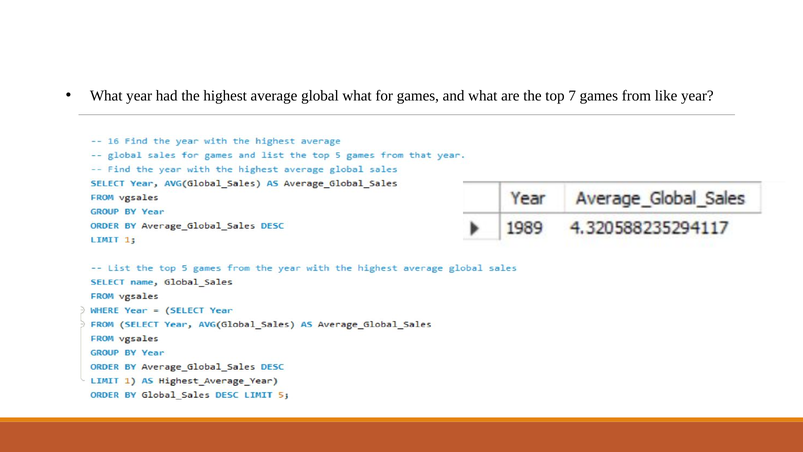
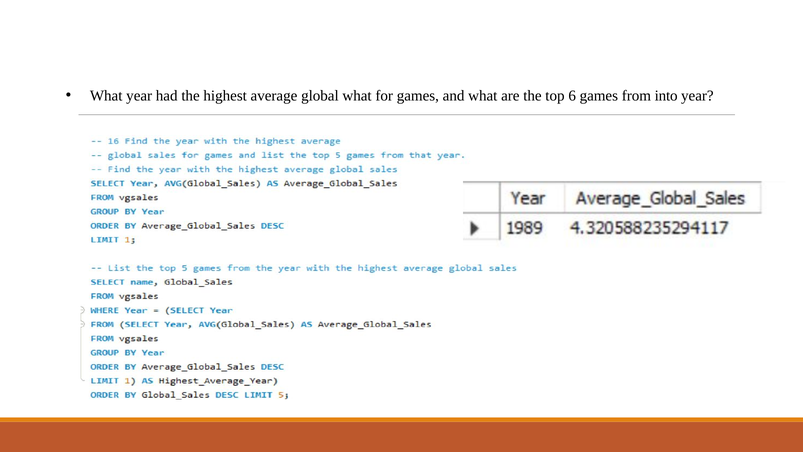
7: 7 -> 6
like: like -> into
